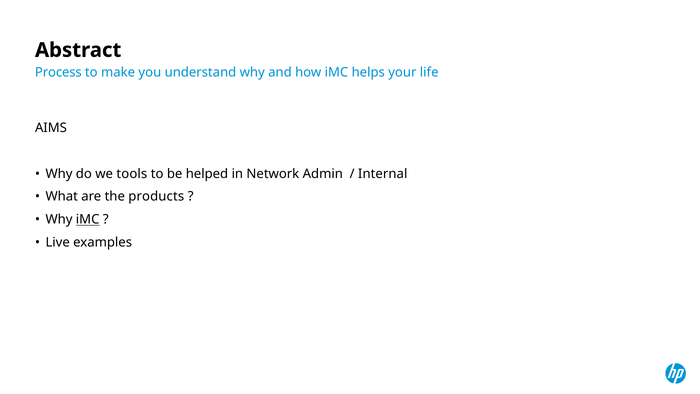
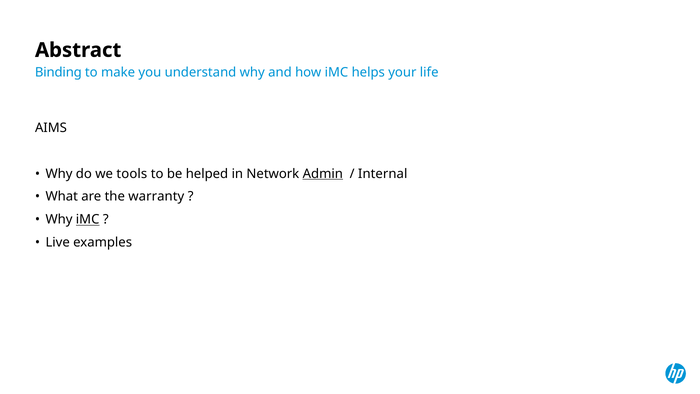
Process: Process -> Binding
Admin underline: none -> present
products: products -> warranty
